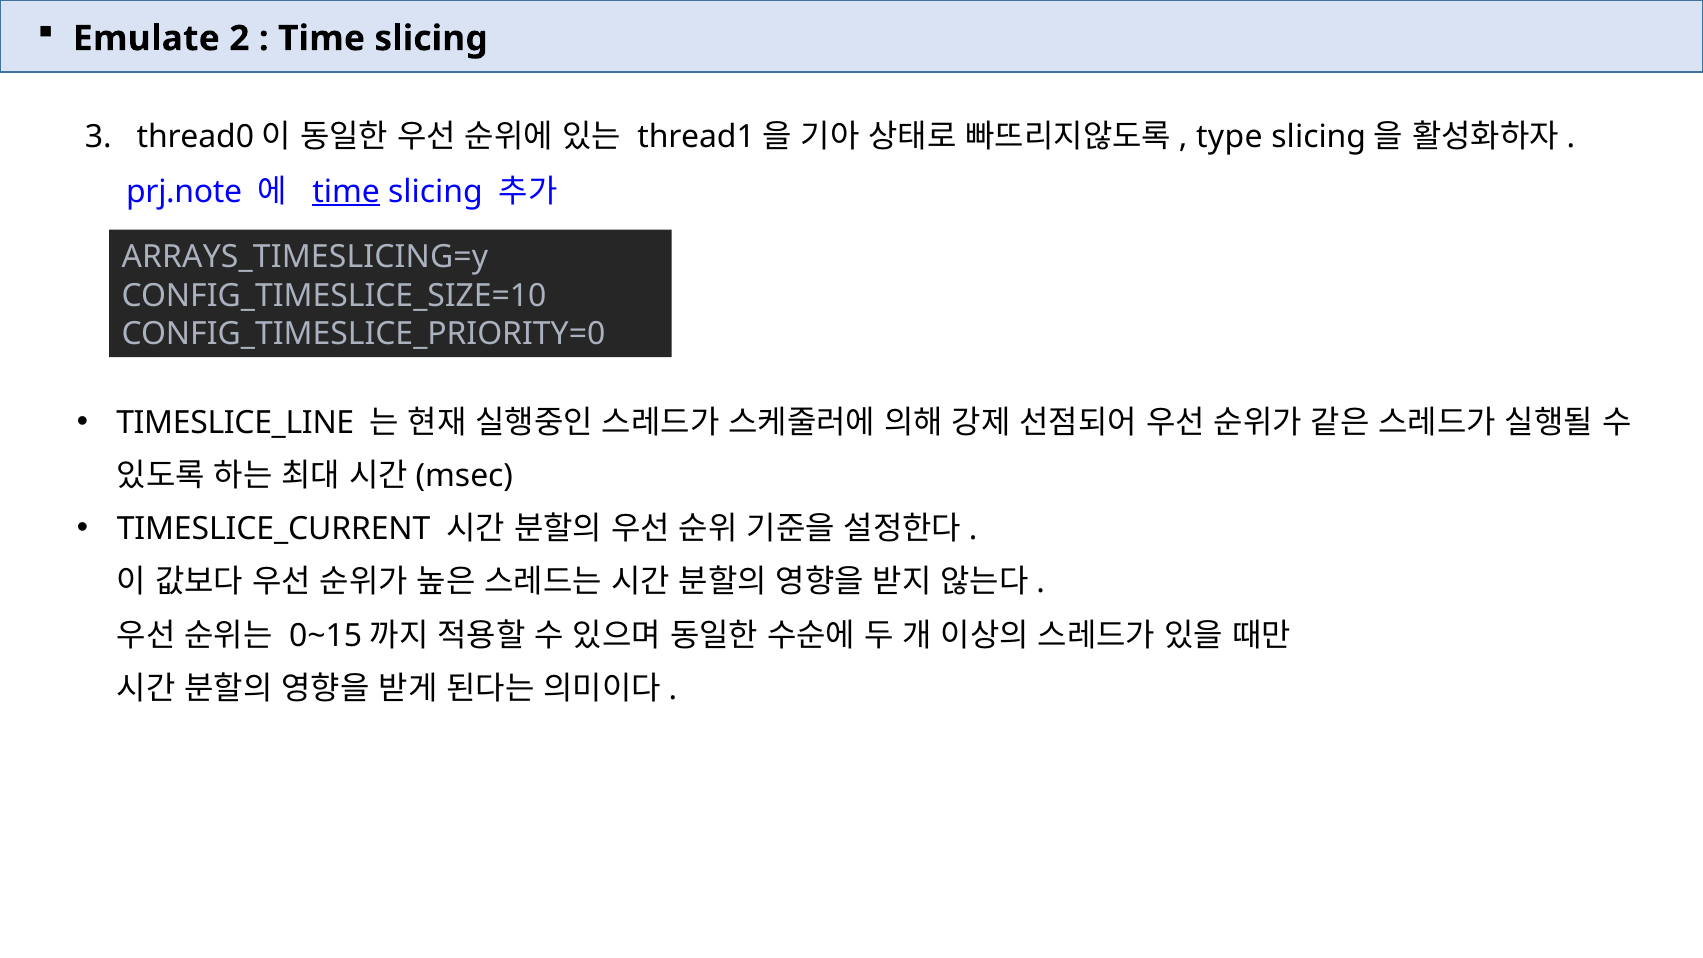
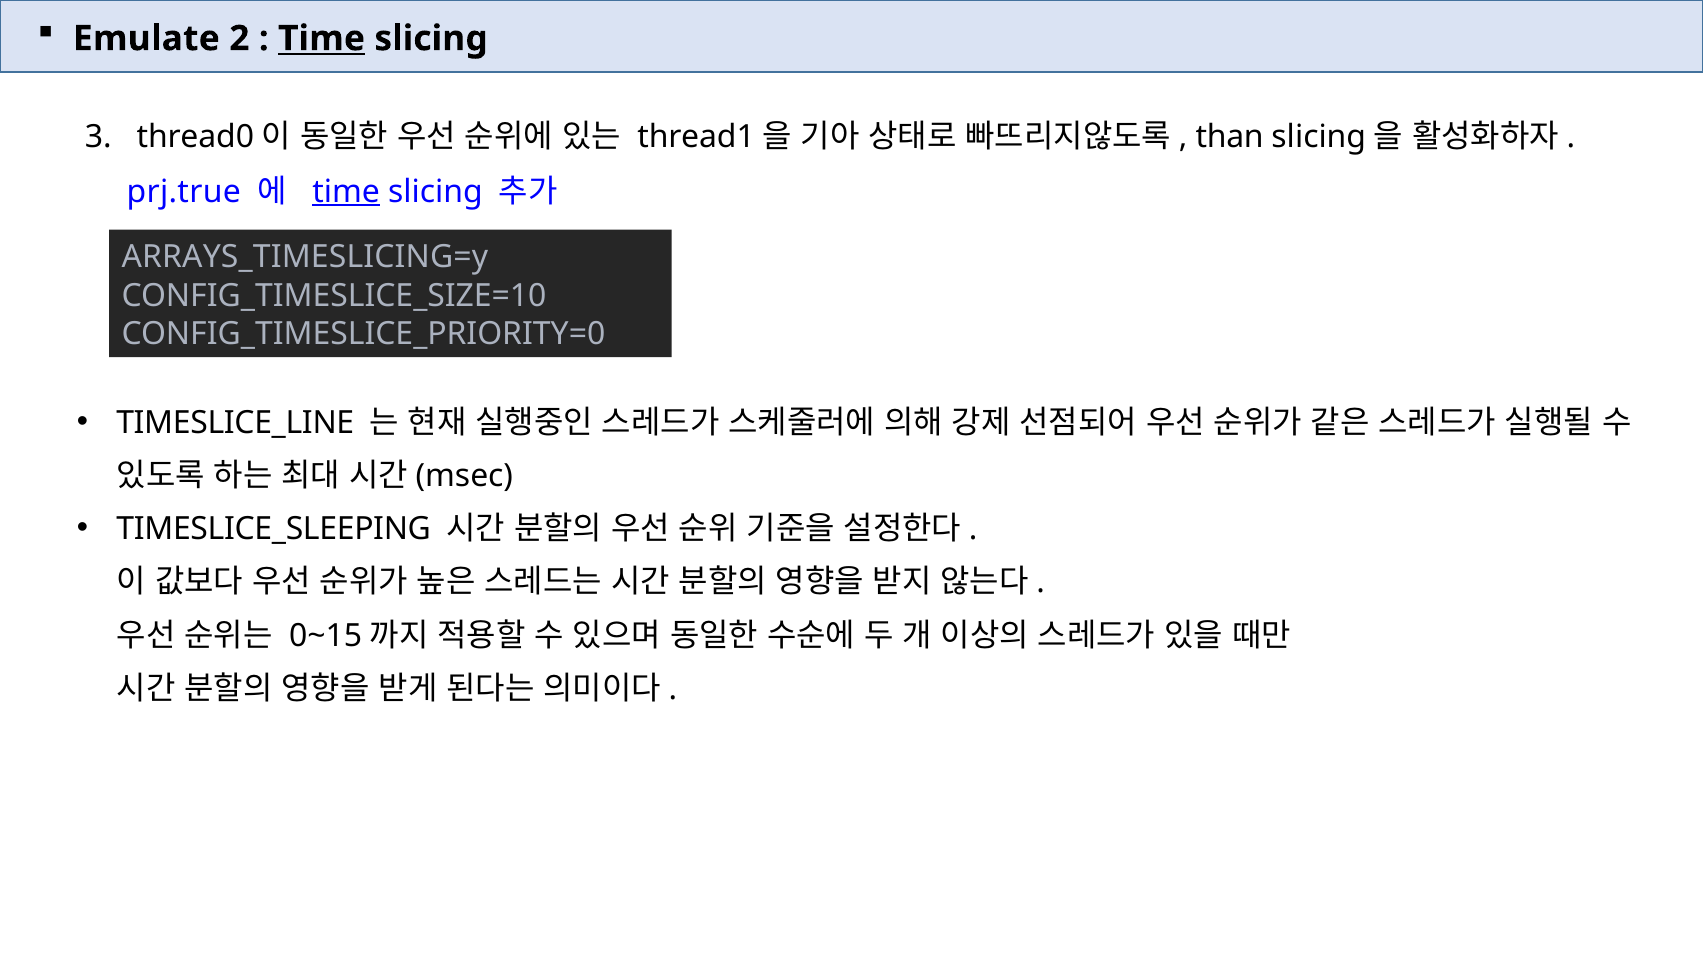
Time at (322, 39) underline: none -> present
type: type -> than
prj.note: prj.note -> prj.true
TIMESLICE_CURRENT: TIMESLICE_CURRENT -> TIMESLICE_SLEEPING
